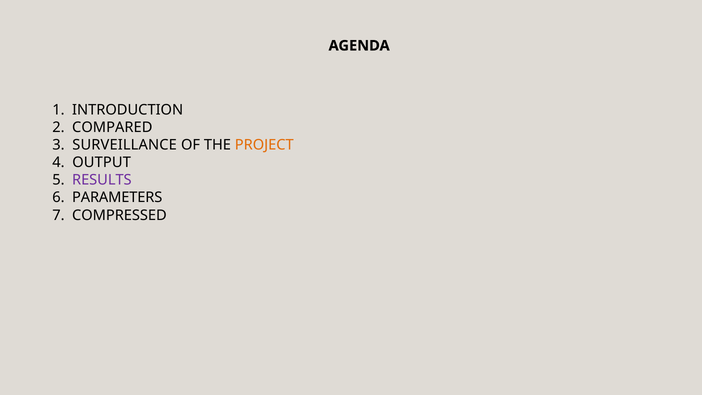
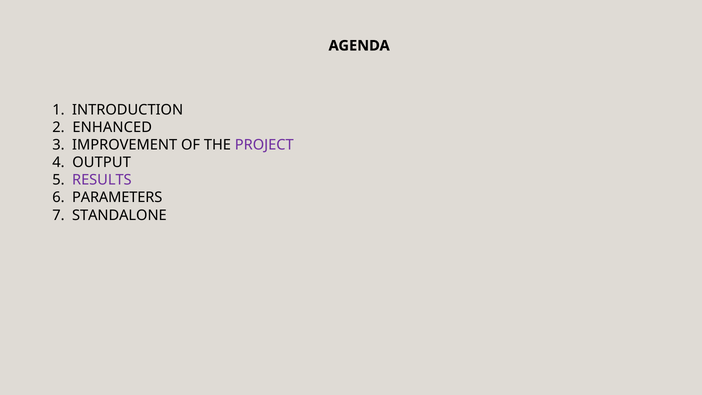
COMPARED: COMPARED -> ENHANCED
SURVEILLANCE: SURVEILLANCE -> IMPROVEMENT
PROJECT colour: orange -> purple
COMPRESSED: COMPRESSED -> STANDALONE
